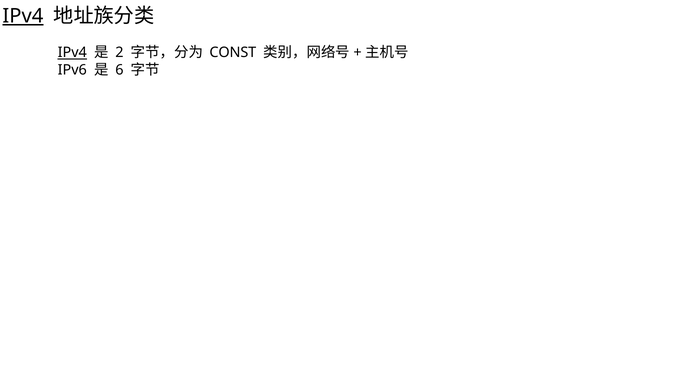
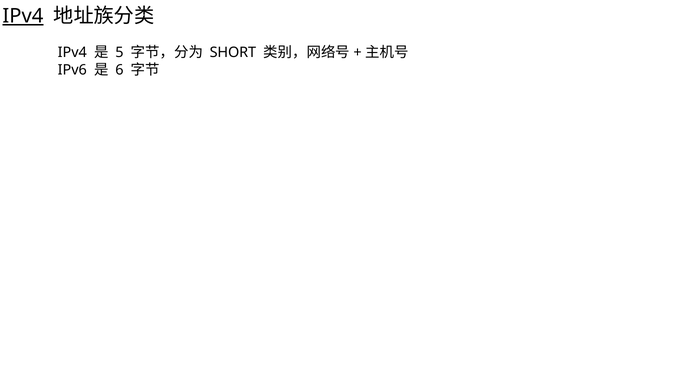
IPv4 at (72, 53) underline: present -> none
2: 2 -> 5
CONST: CONST -> SHORT
